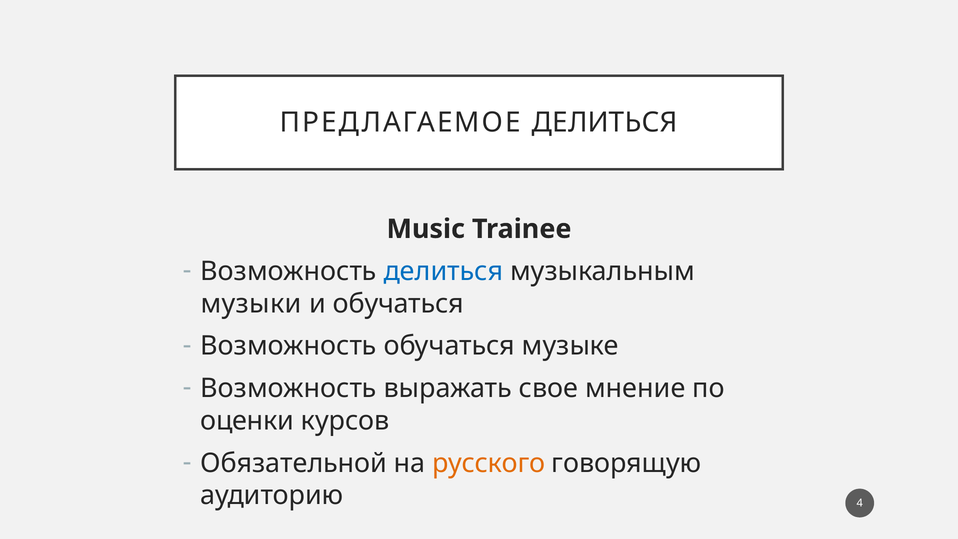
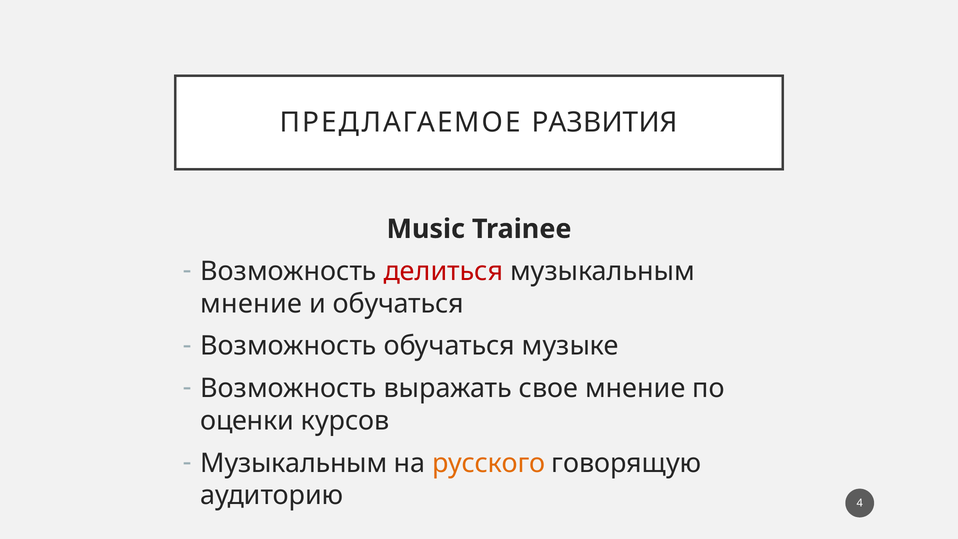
ПРЕДЛАГАЕМОЕ ДЕЛИТЬСЯ: ДЕЛИТЬСЯ -> РАЗВИТИЯ
делиться at (443, 271) colour: blue -> red
музыки at (251, 304): музыки -> мнение
Обязательной at (294, 463): Обязательной -> Музыкальным
